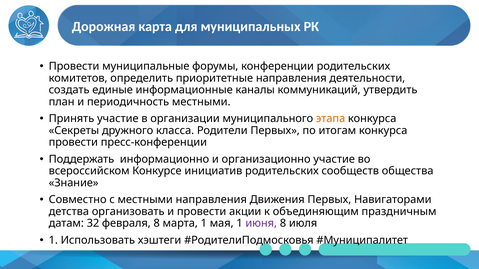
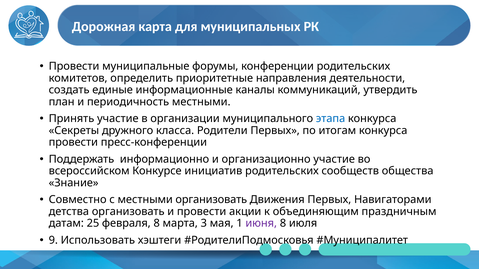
этапа colour: orange -> blue
местными направления: направления -> организовать
32: 32 -> 25
марта 1: 1 -> 3
1 at (53, 241): 1 -> 9
